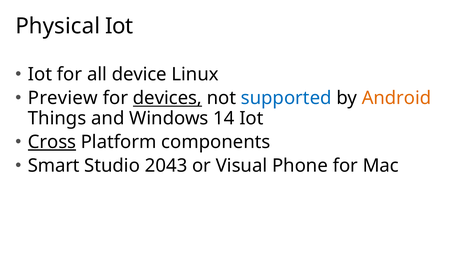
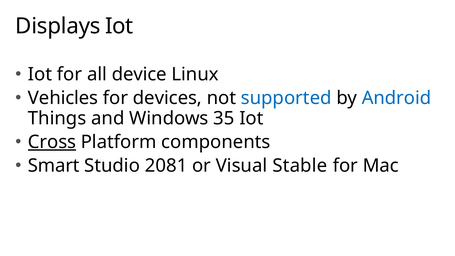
Physical: Physical -> Displays
Preview: Preview -> Vehicles
devices underline: present -> none
Android colour: orange -> blue
14: 14 -> 35
2043: 2043 -> 2081
Phone: Phone -> Stable
